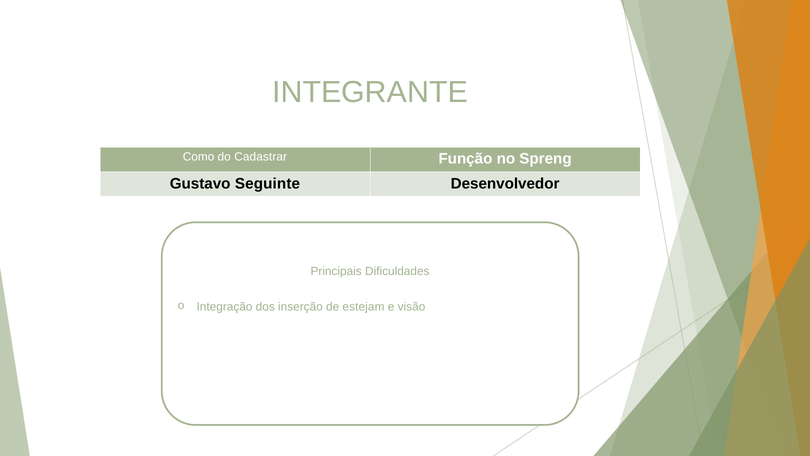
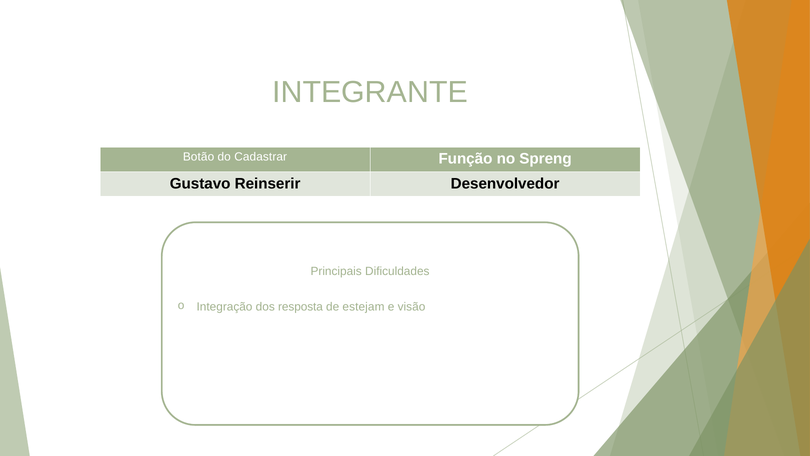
Como: Como -> Botão
Seguinte: Seguinte -> Reinserir
inserção: inserção -> resposta
